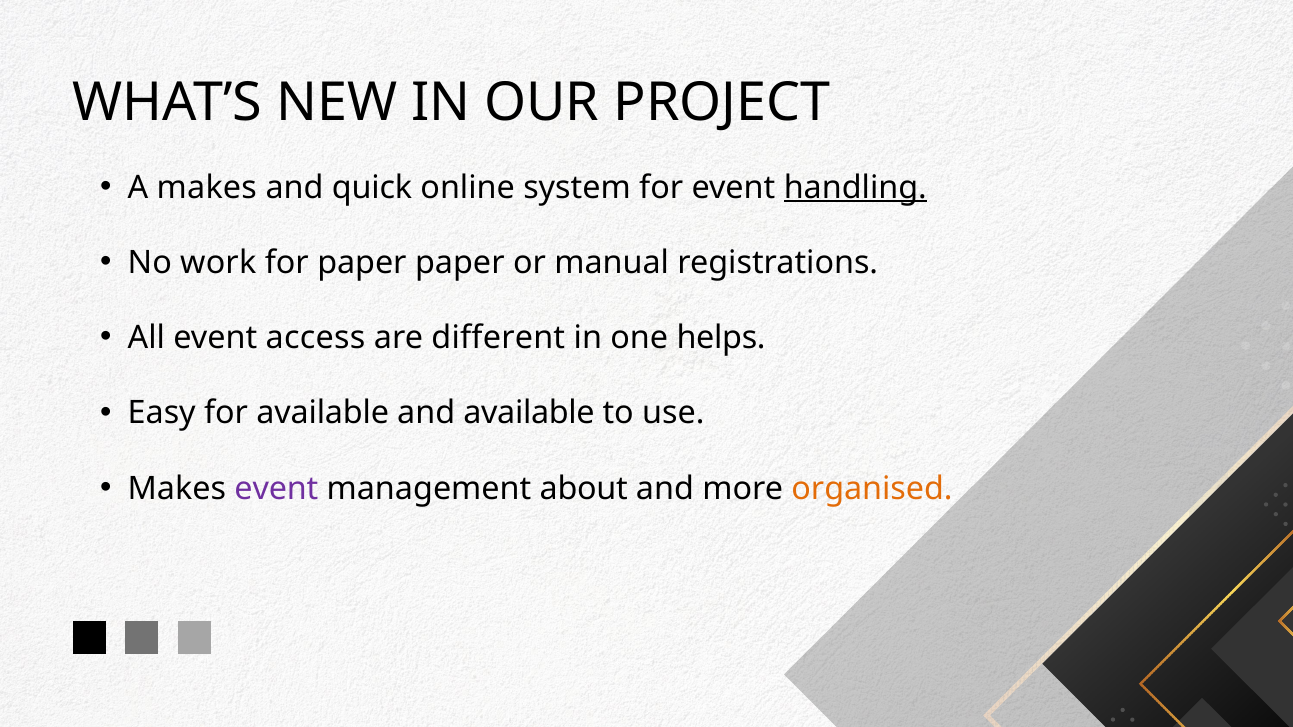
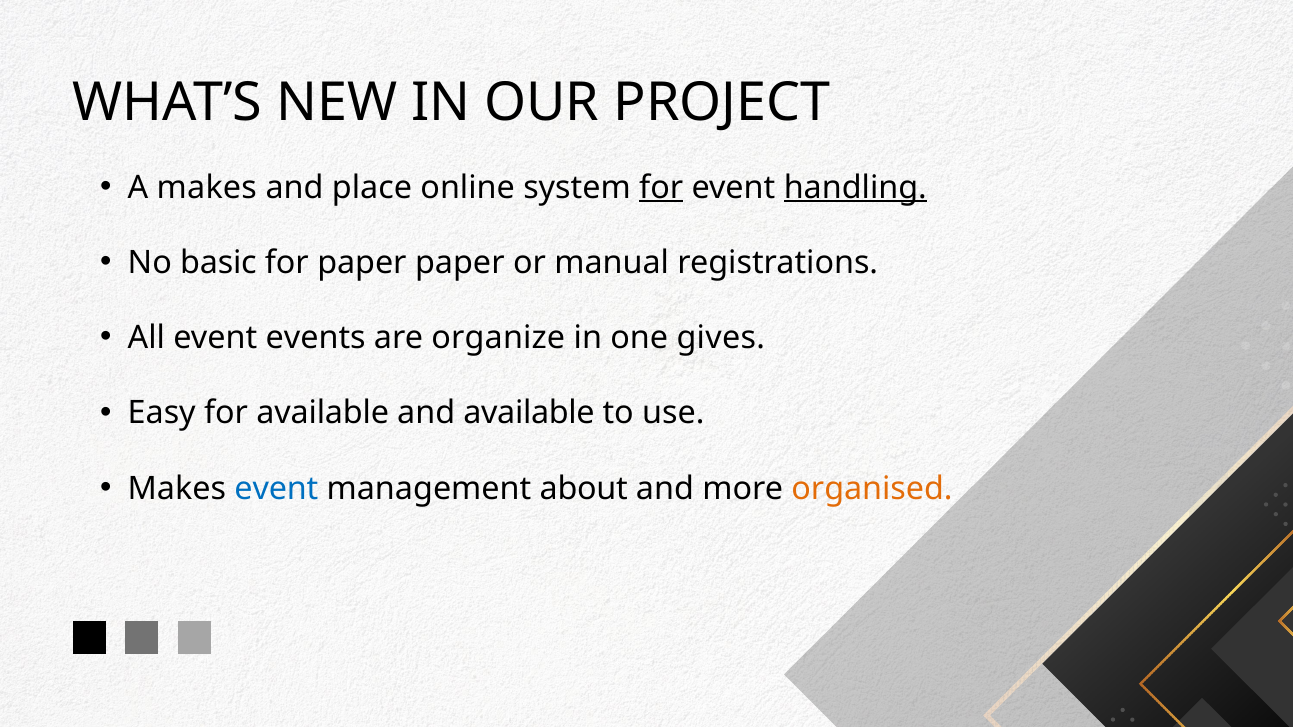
quick: quick -> place
for at (661, 188) underline: none -> present
work: work -> basic
access: access -> events
different: different -> organize
helps: helps -> gives
event at (276, 489) colour: purple -> blue
